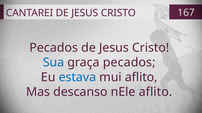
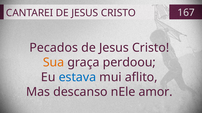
Sua colour: blue -> orange
graça pecados: pecados -> perdoou
nEle aflito: aflito -> amor
